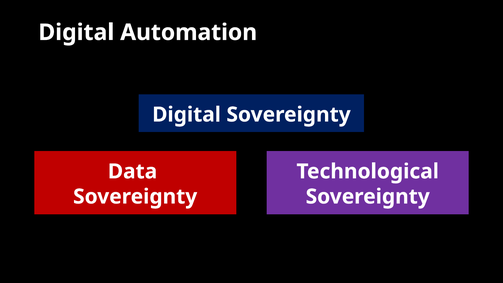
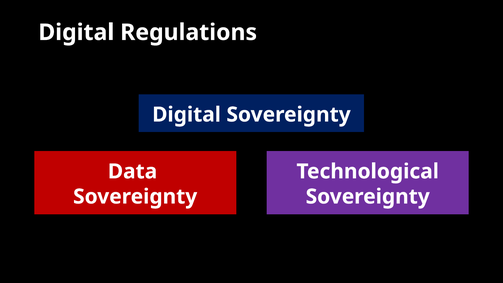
Automation: Automation -> Regulations
